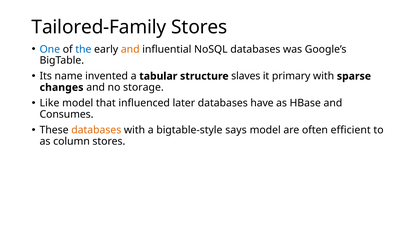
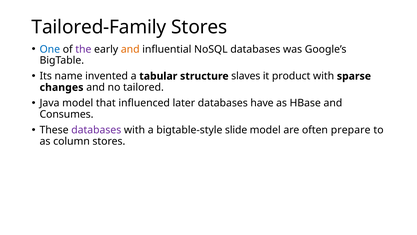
the colour: blue -> purple
primary: primary -> product
storage: storage -> tailored
Like: Like -> Java
databases at (96, 130) colour: orange -> purple
says: says -> slide
efficient: efficient -> prepare
